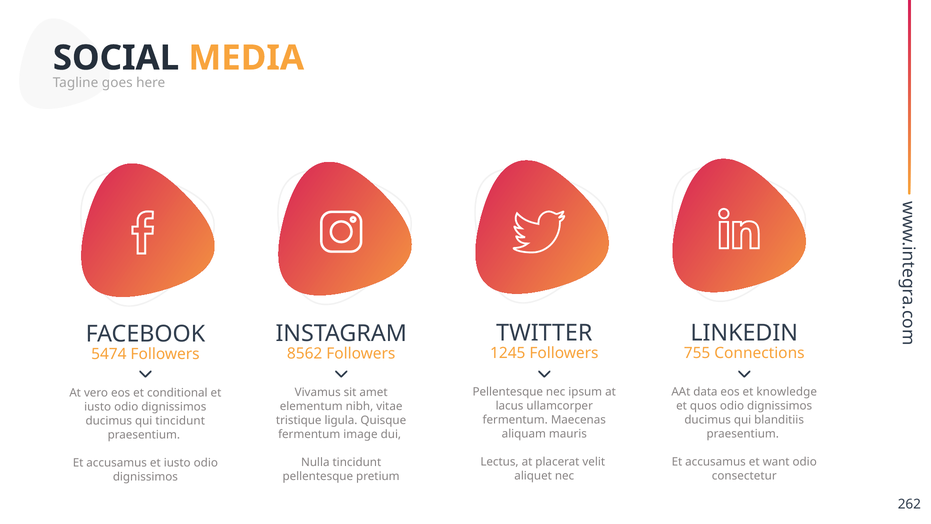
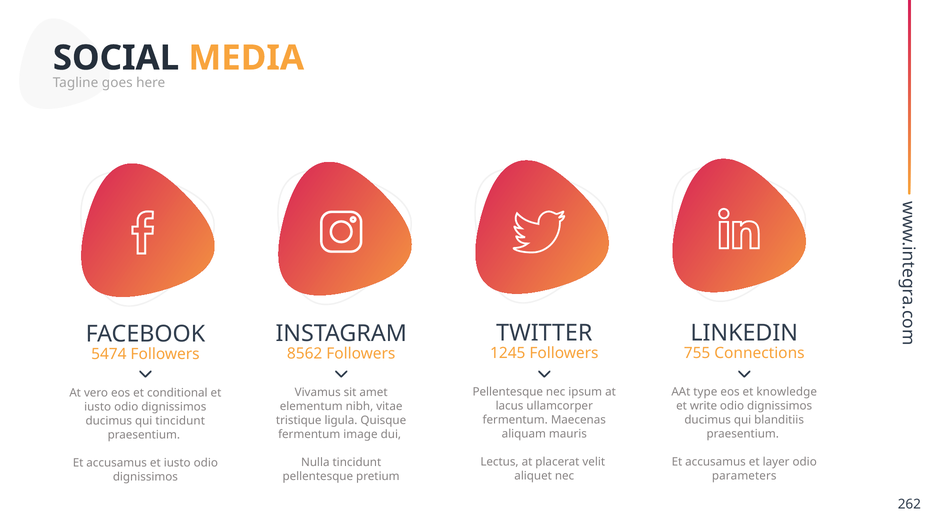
data: data -> type
quos: quos -> write
want: want -> layer
consectetur: consectetur -> parameters
